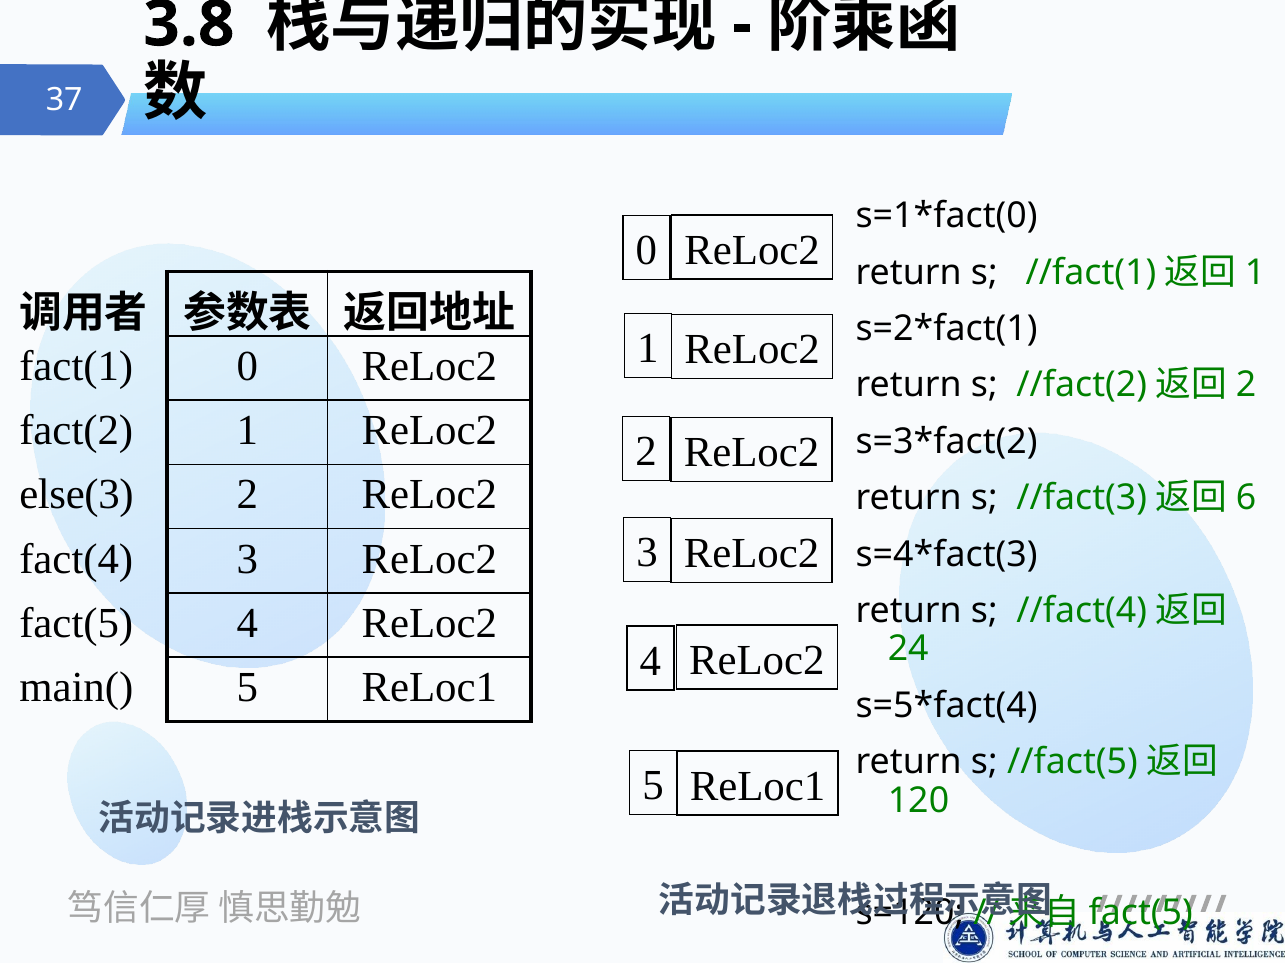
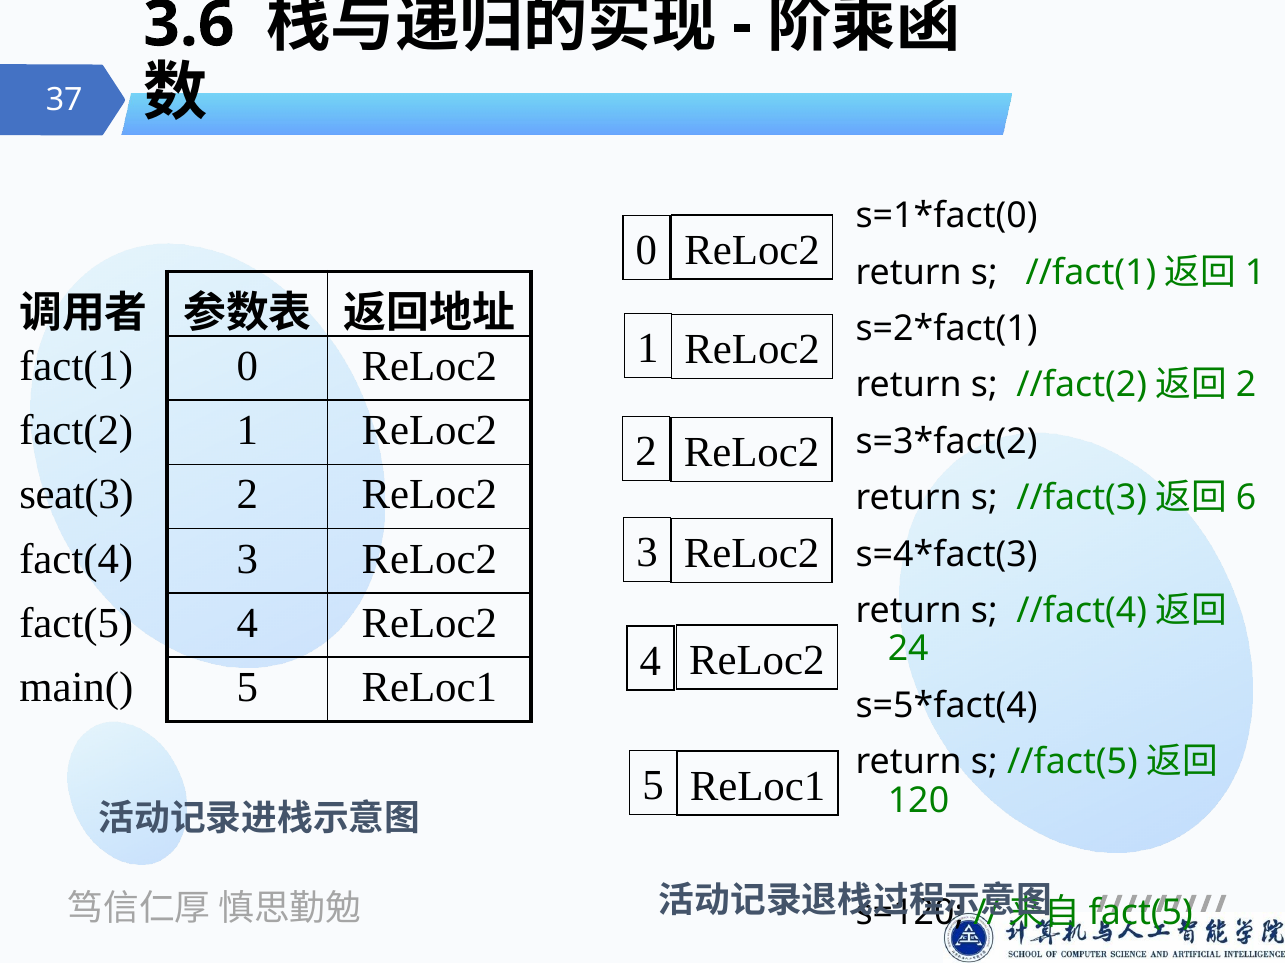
3.8: 3.8 -> 3.6
else(3: else(3 -> seat(3
